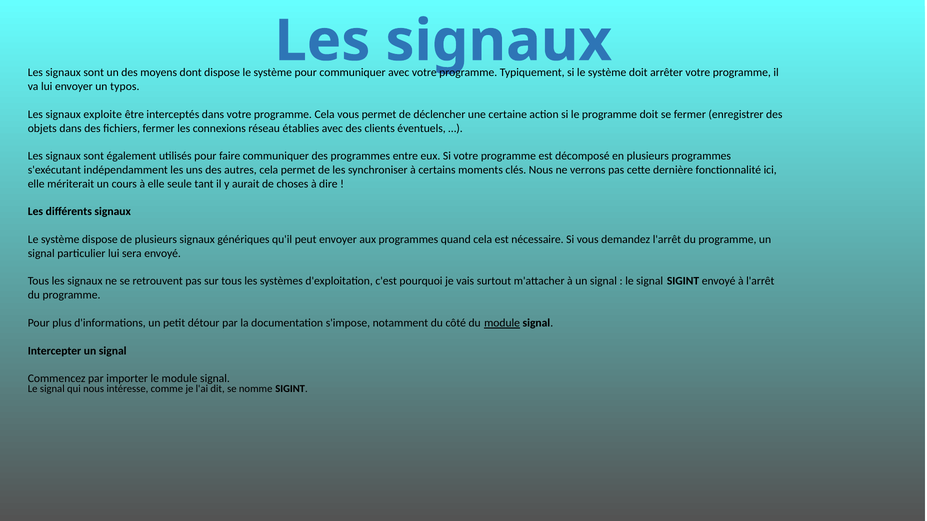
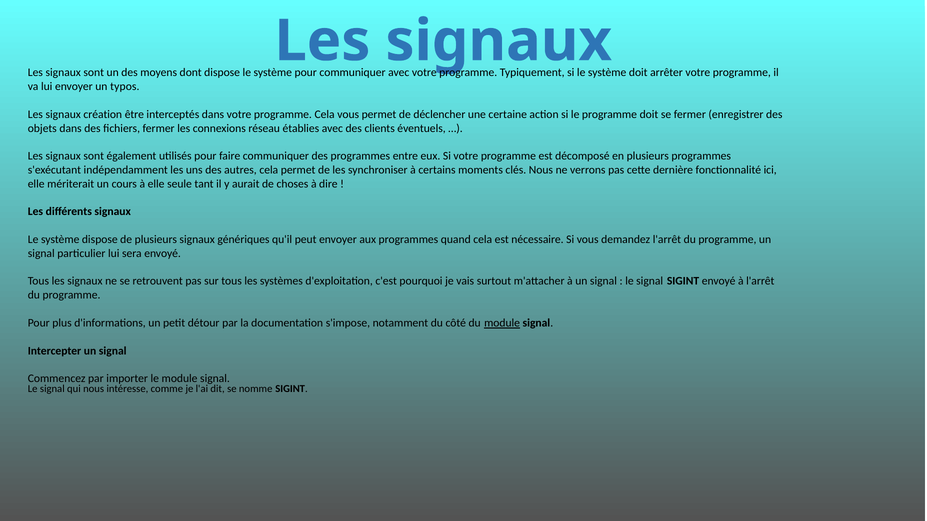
exploite: exploite -> création
